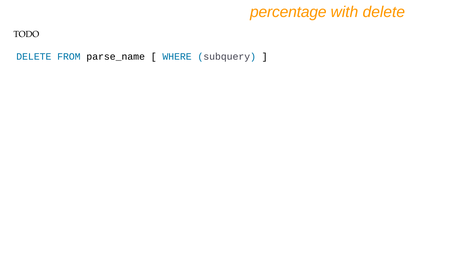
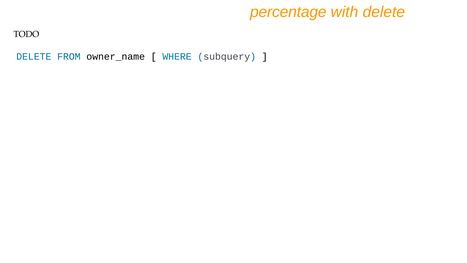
parse_name: parse_name -> owner_name
